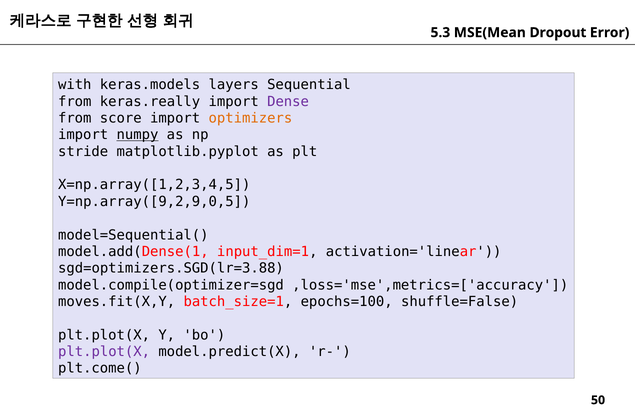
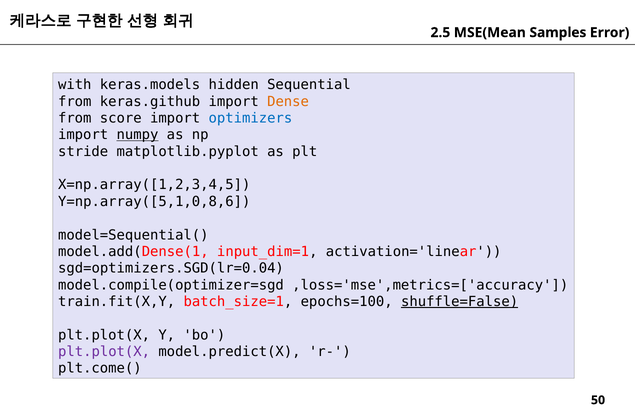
5.3: 5.3 -> 2.5
Dropout: Dropout -> Samples
layers: layers -> hidden
keras.really: keras.really -> keras.github
Dense colour: purple -> orange
optimizers colour: orange -> blue
Y=np.array([9,2,9,0,5: Y=np.array([9,2,9,0,5 -> Y=np.array([5,1,0,8,6
sgd=optimizers.SGD(lr=3.88: sgd=optimizers.SGD(lr=3.88 -> sgd=optimizers.SGD(lr=0.04
moves.fit(X,Y: moves.fit(X,Y -> train.fit(X,Y
shuffle=False underline: none -> present
